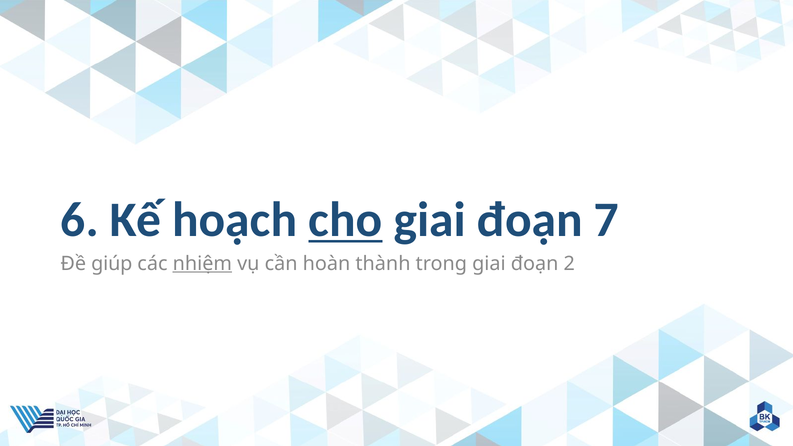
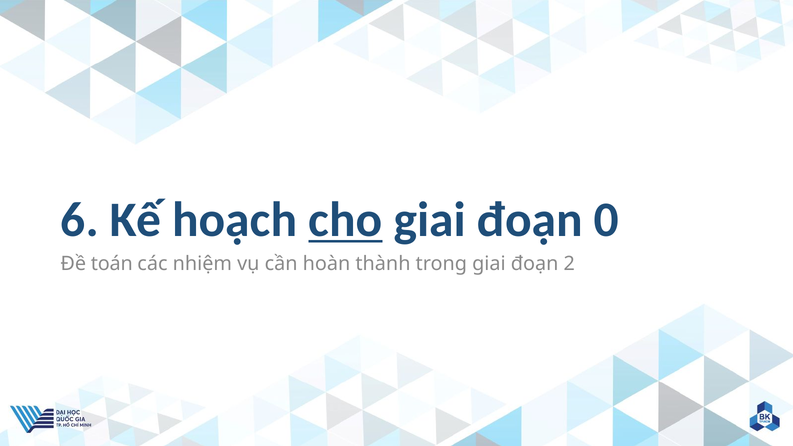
7: 7 -> 0
giúp: giúp -> toán
nhiệm underline: present -> none
